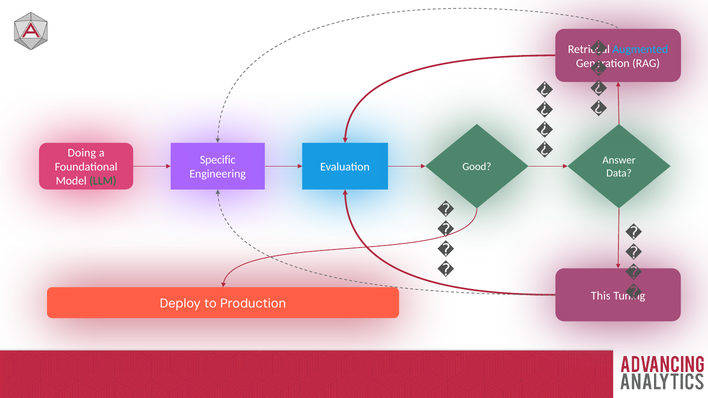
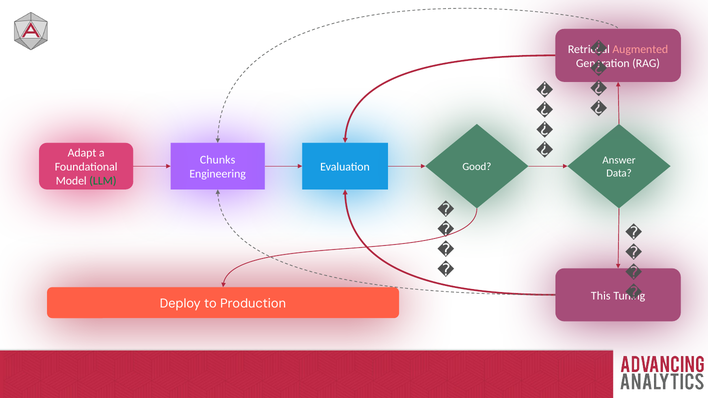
Augmented colour: light blue -> pink
Doing: Doing -> Adapt
Specific: Specific -> Chunks
